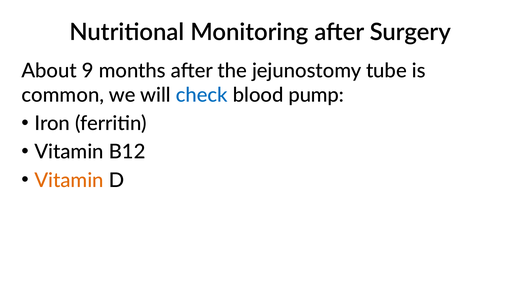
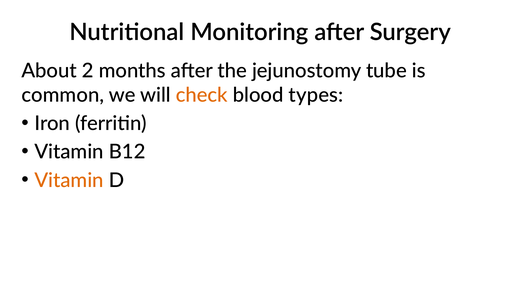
9: 9 -> 2
check colour: blue -> orange
pump: pump -> types
